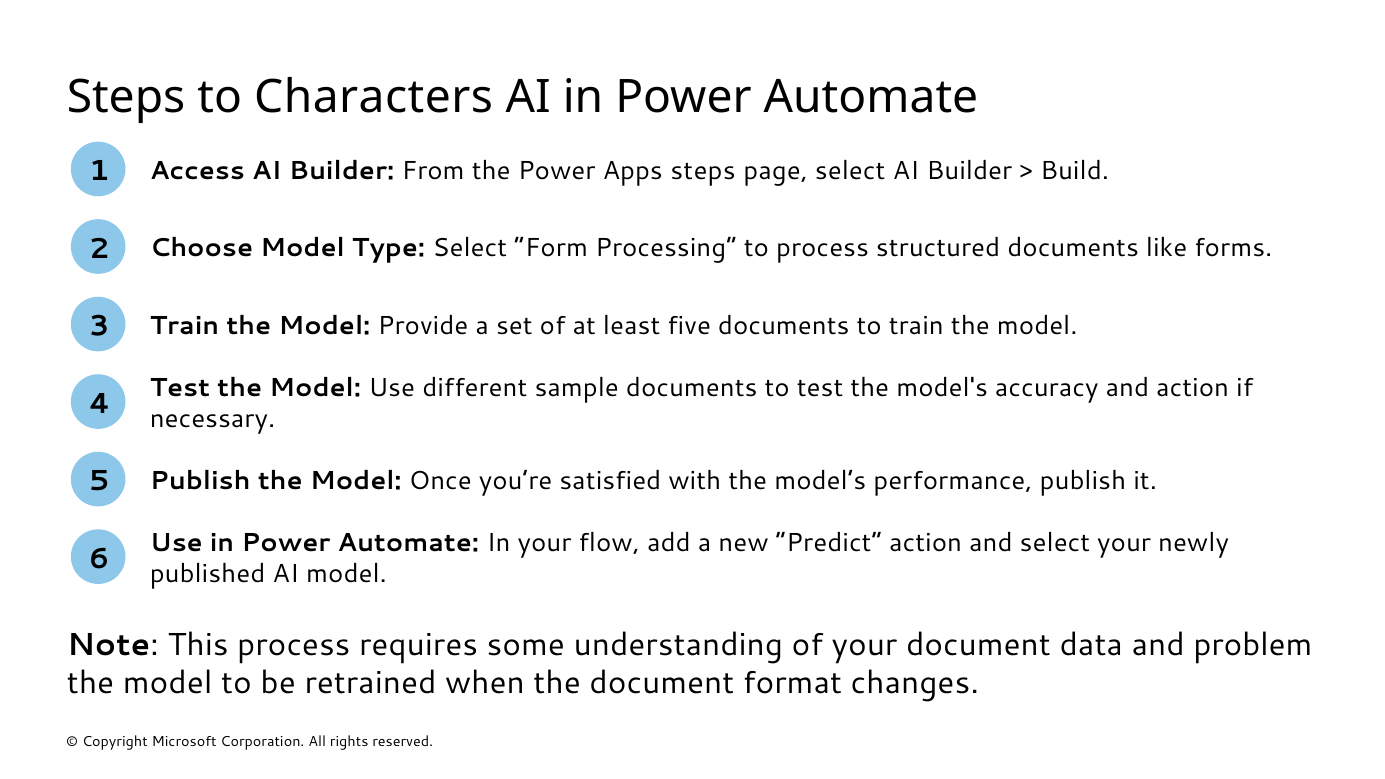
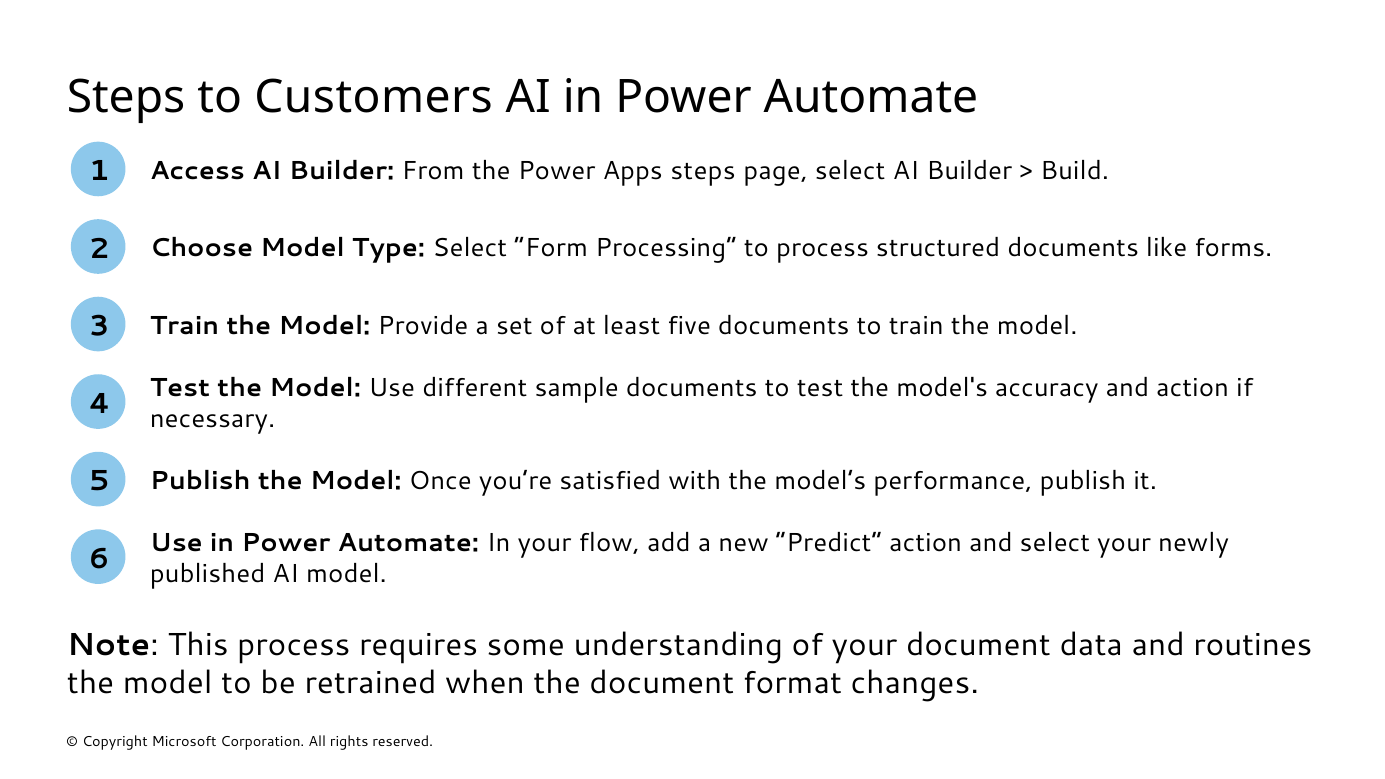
Characters: Characters -> Customers
problem: problem -> routines
